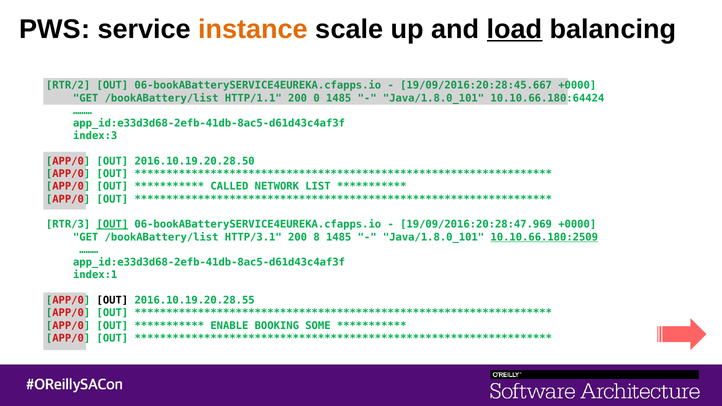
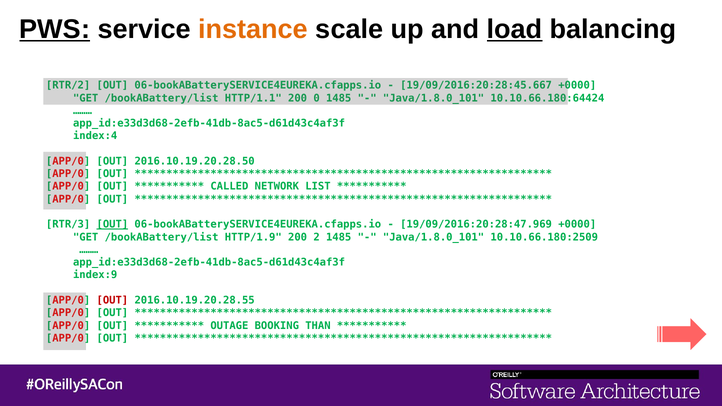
PWS underline: none -> present
index:3: index:3 -> index:4
HTTP/3.1: HTTP/3.1 -> HTTP/1.9
8: 8 -> 2
10.10.66.180:2509 underline: present -> none
index:1: index:1 -> index:9
OUT at (112, 300) colour: black -> red
ENABLE: ENABLE -> OUTAGE
SOME: SOME -> THAN
